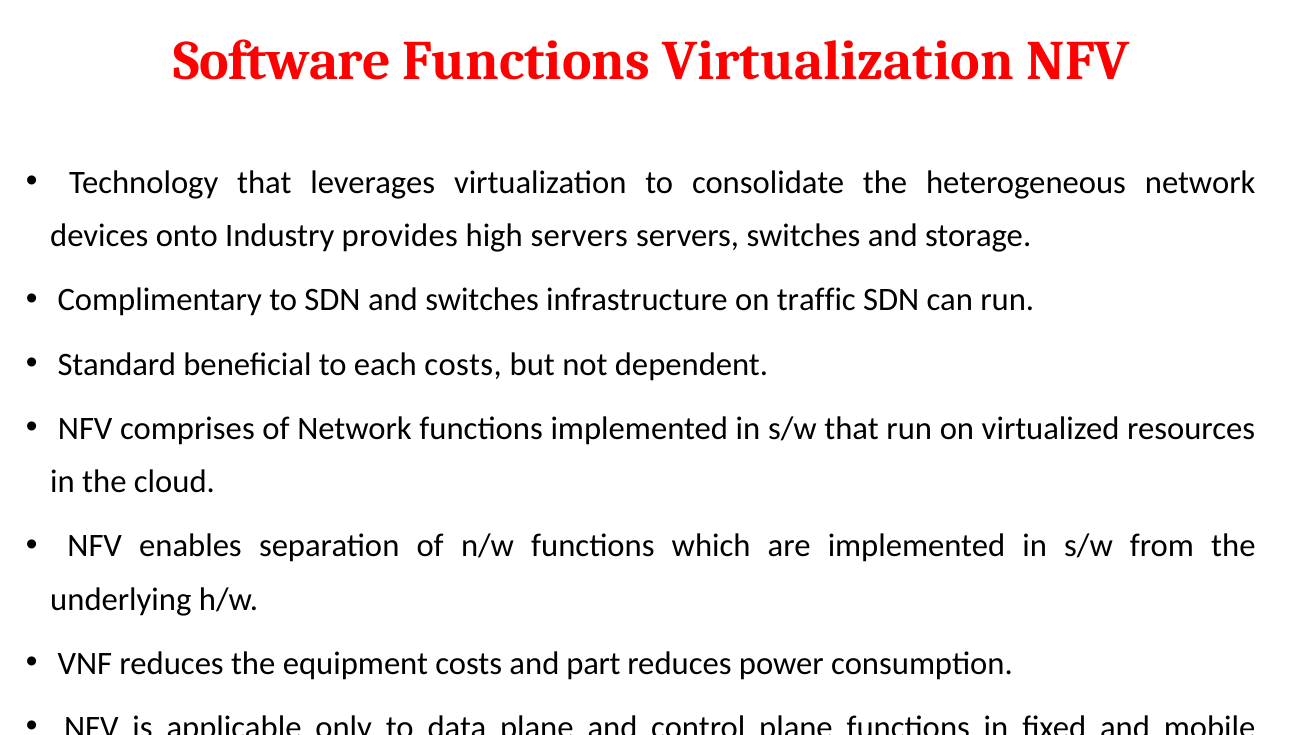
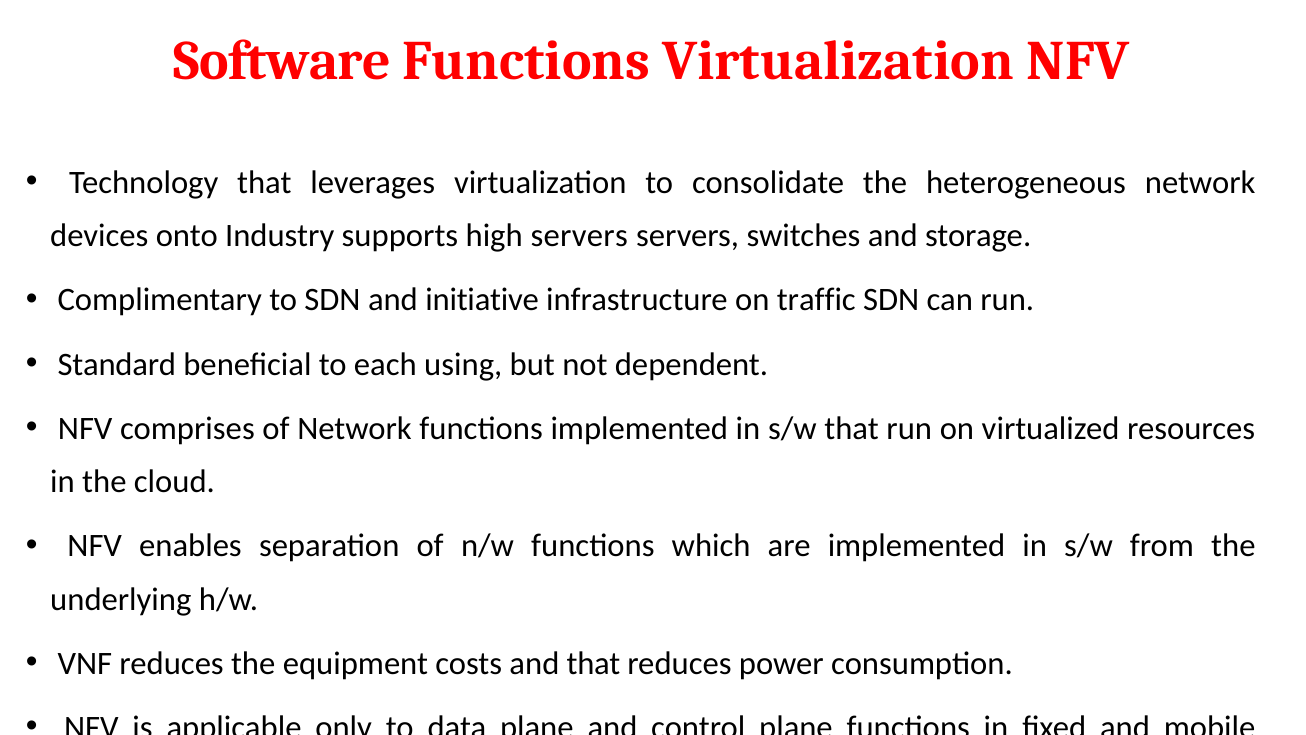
provides: provides -> supports
and switches: switches -> initiative
each costs: costs -> using
and part: part -> that
